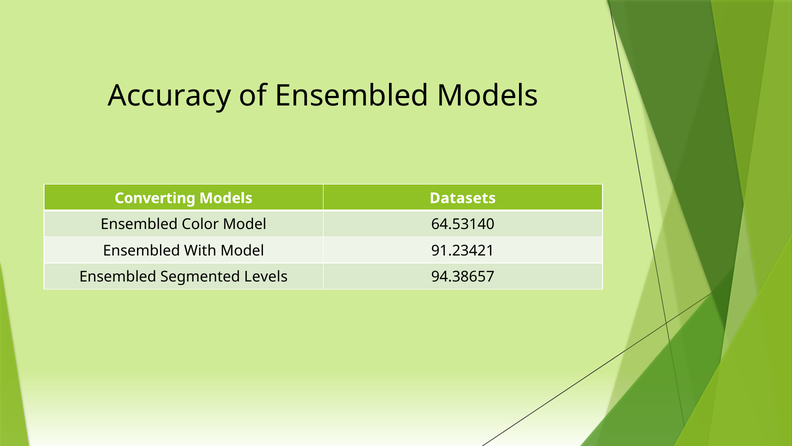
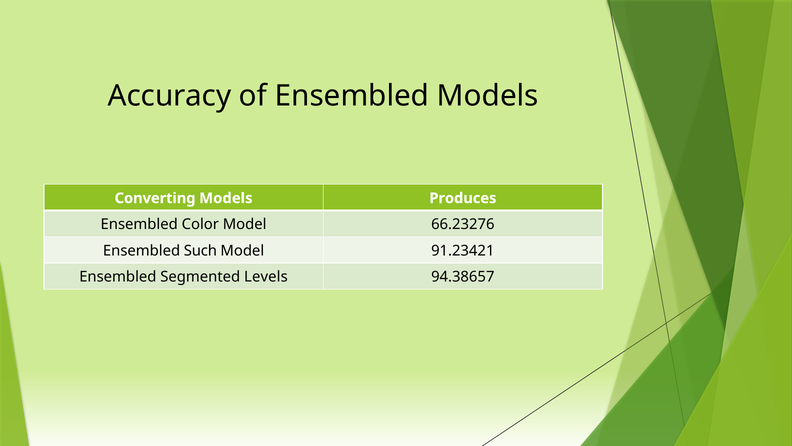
Datasets: Datasets -> Produces
64.53140: 64.53140 -> 66.23276
With: With -> Such
